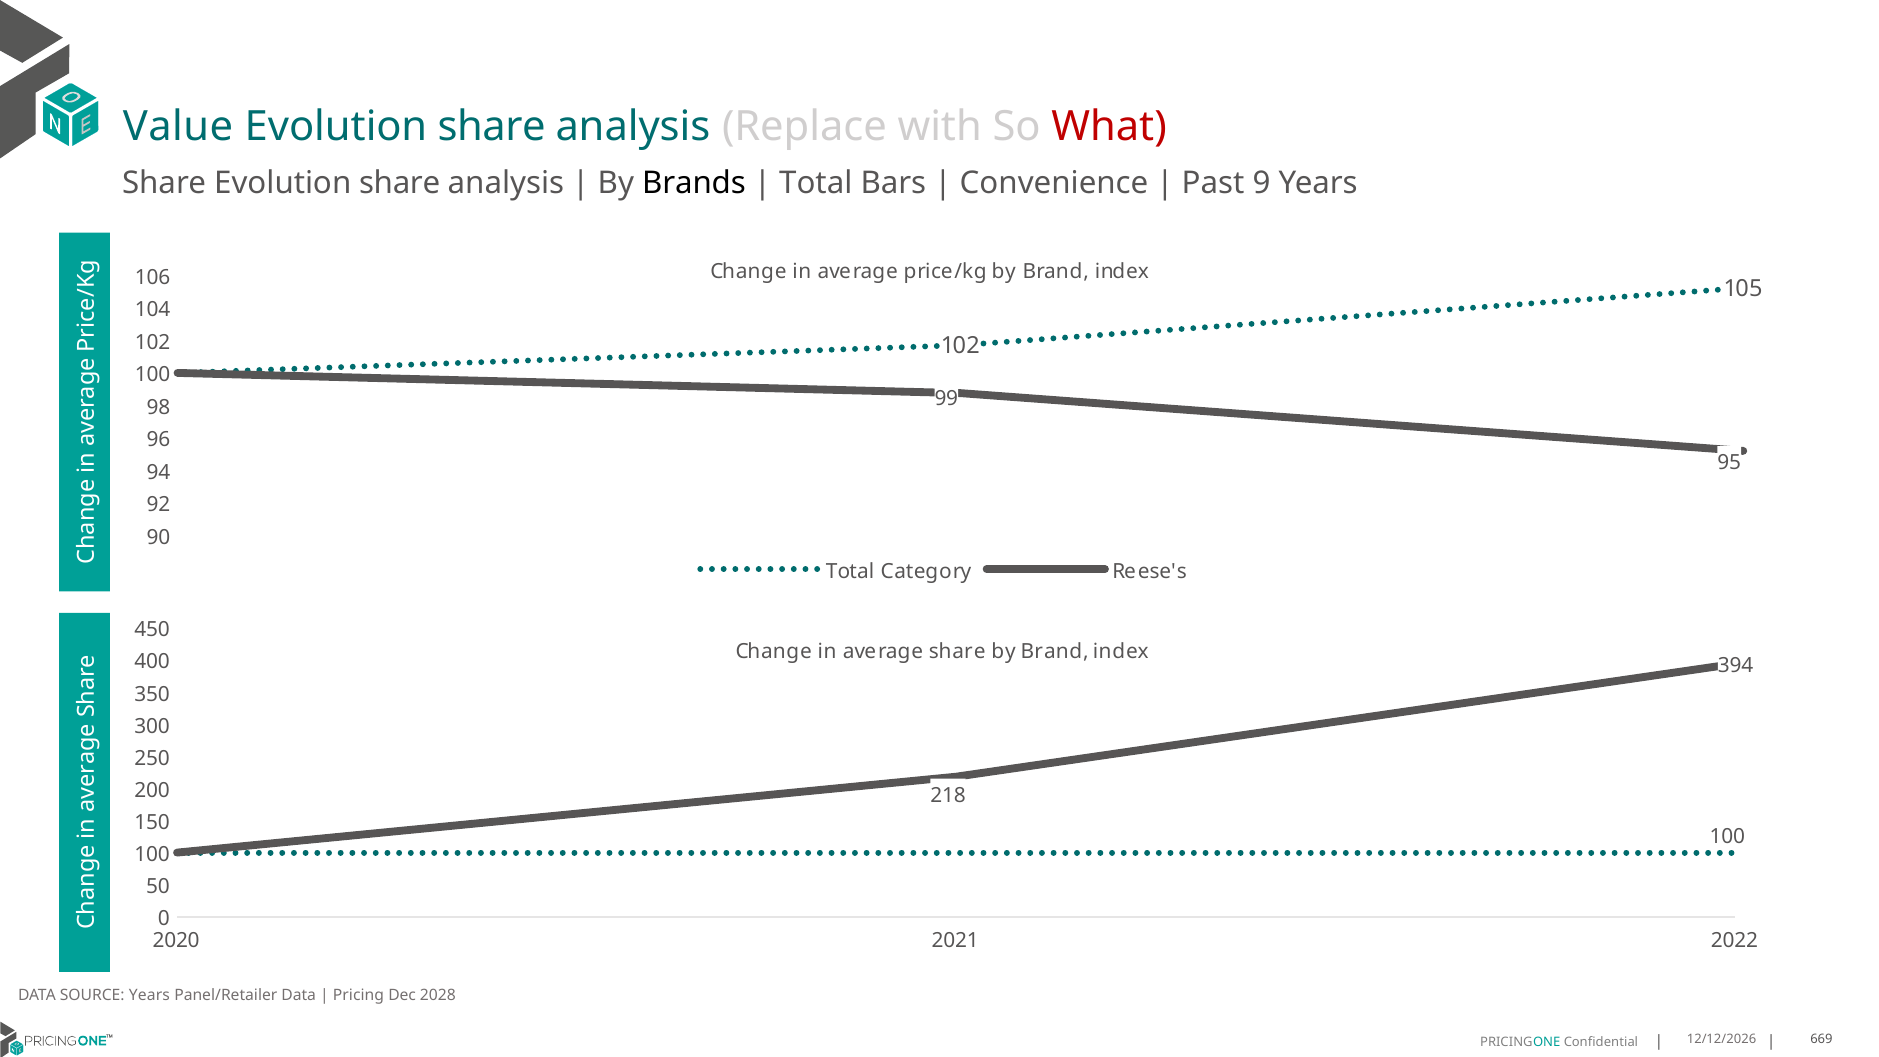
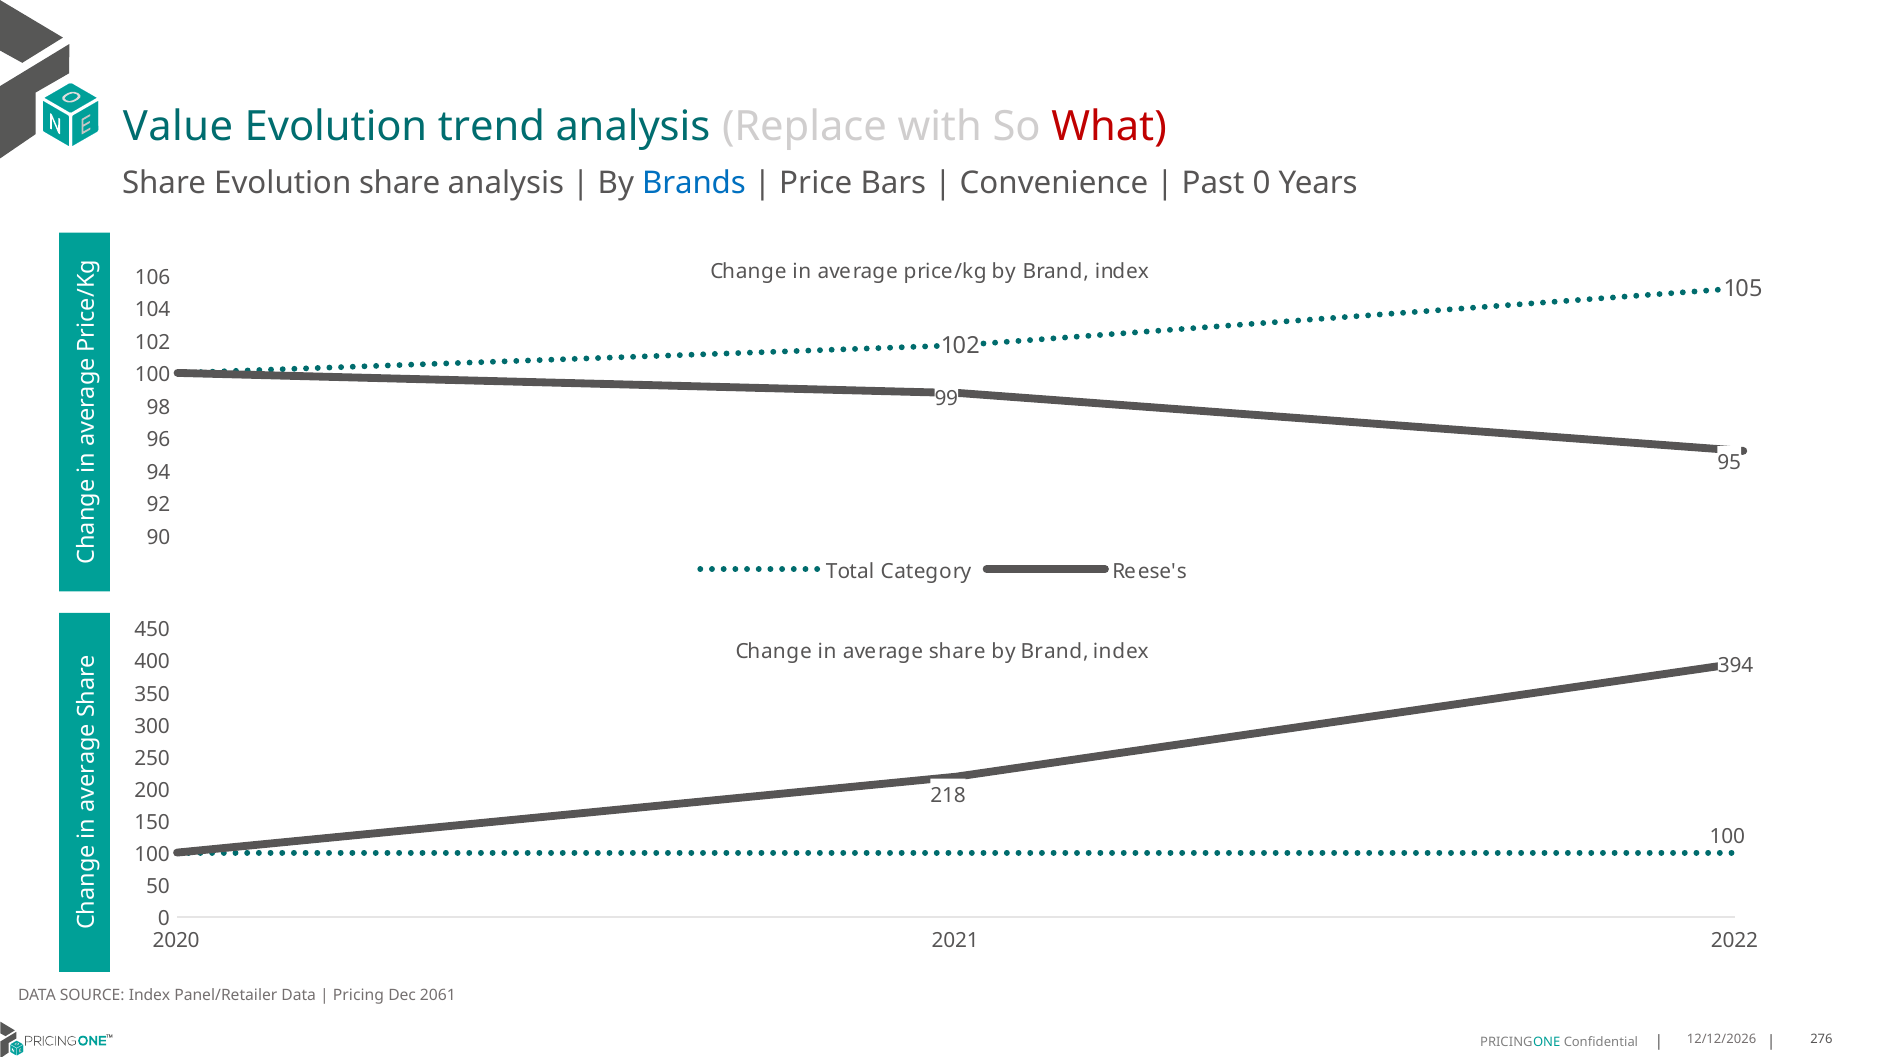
share at (492, 126): share -> trend
Brands colour: black -> blue
Total at (816, 183): Total -> Price
Past 9: 9 -> 0
SOURCE Years: Years -> Index
2028: 2028 -> 2061
669: 669 -> 276
